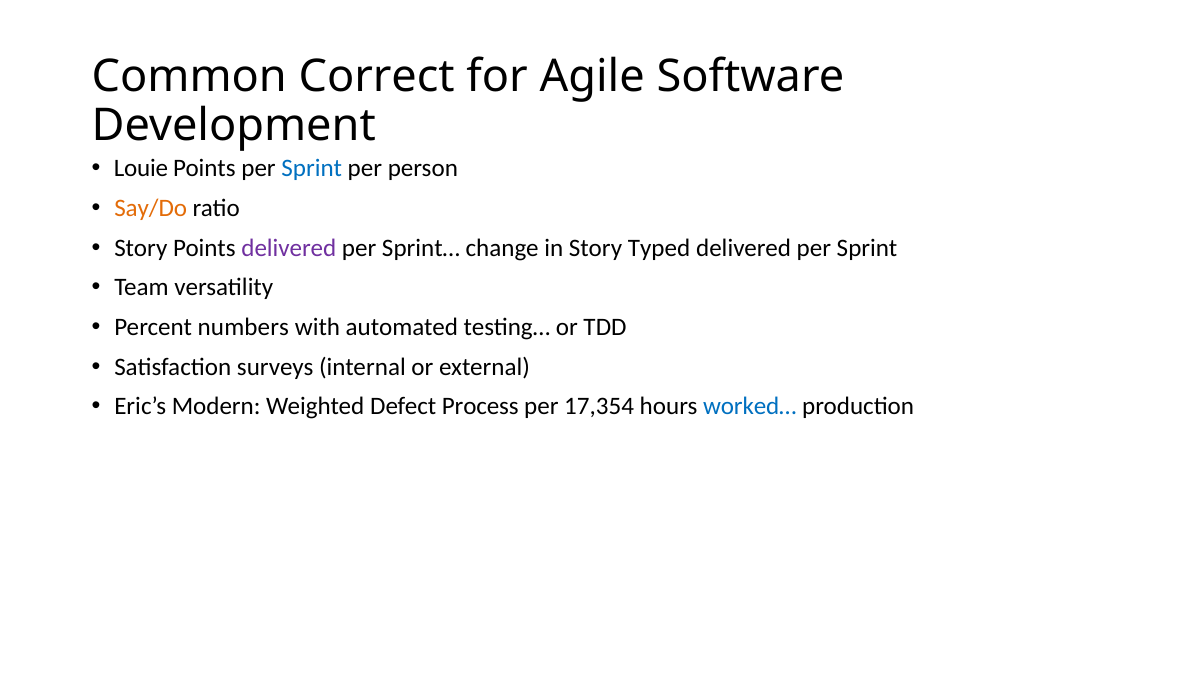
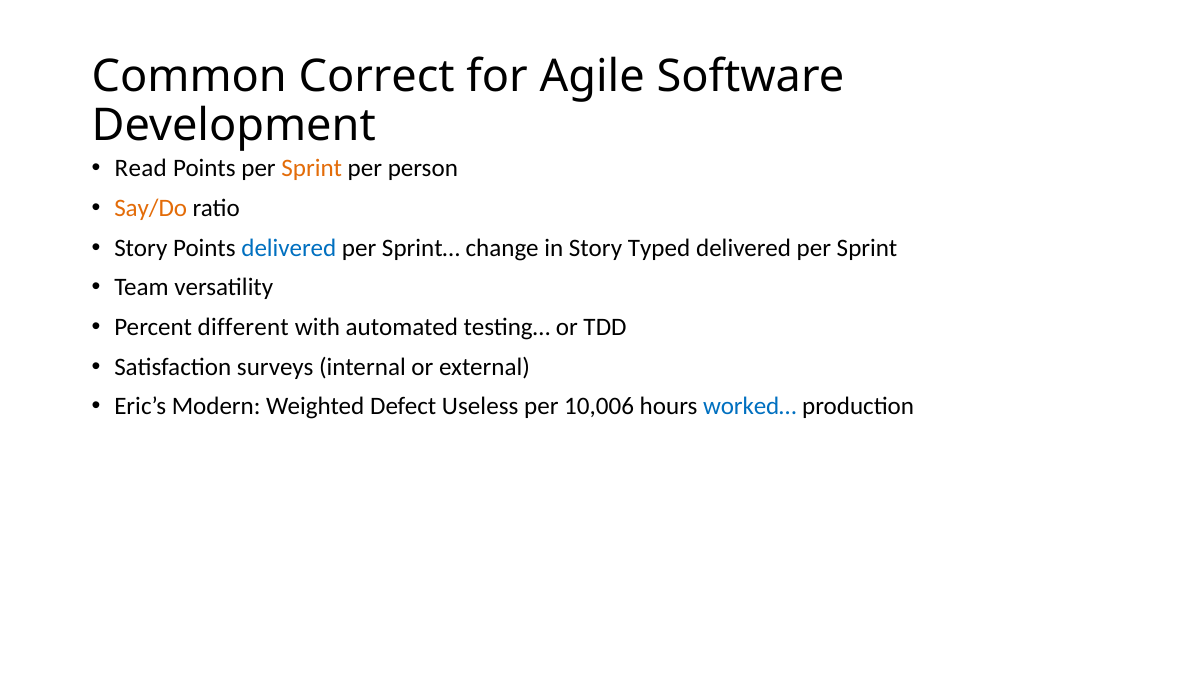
Louie: Louie -> Read
Sprint at (312, 168) colour: blue -> orange
delivered at (289, 248) colour: purple -> blue
numbers: numbers -> different
Process: Process -> Useless
17,354: 17,354 -> 10,006
